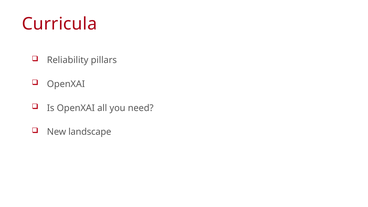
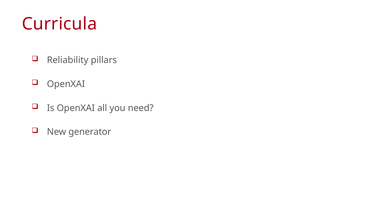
landscape: landscape -> generator
